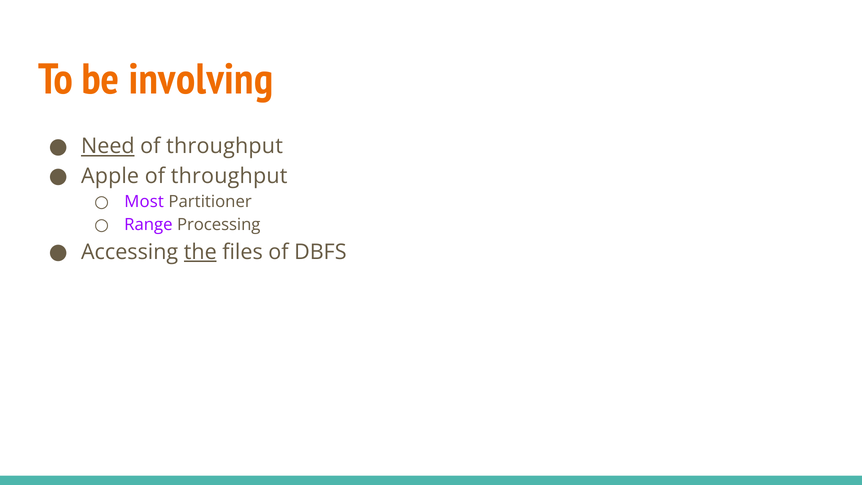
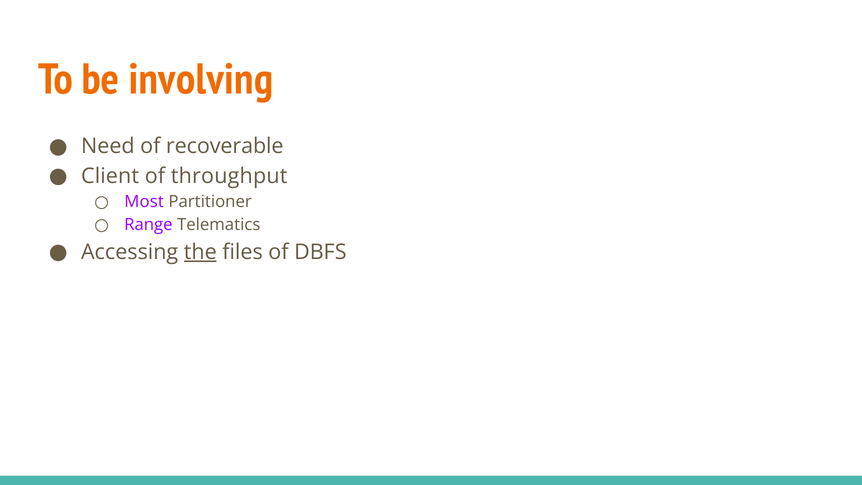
Need underline: present -> none
throughput at (225, 146): throughput -> recoverable
Apple: Apple -> Client
Processing: Processing -> Telematics
